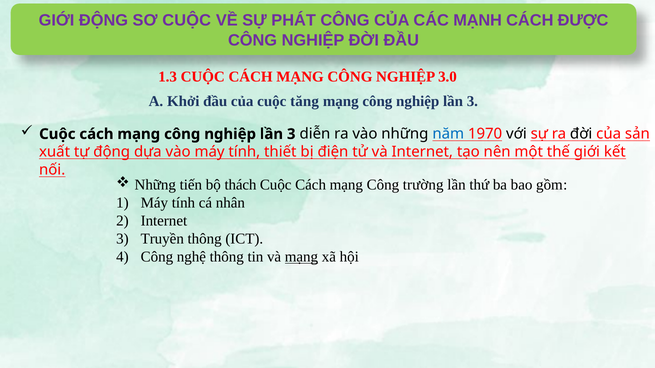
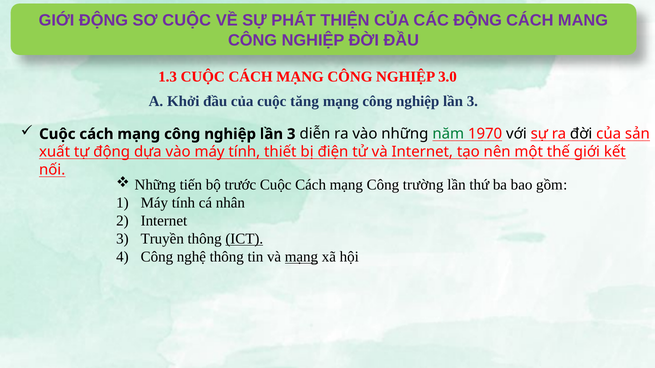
PHÁT CÔNG: CÔNG -> THIỆN
CÁC MẠNH: MẠNH -> ĐỘNG
ĐƯỢC: ĐƯỢC -> MANG
năm colour: blue -> green
thách: thách -> trước
ICT underline: none -> present
